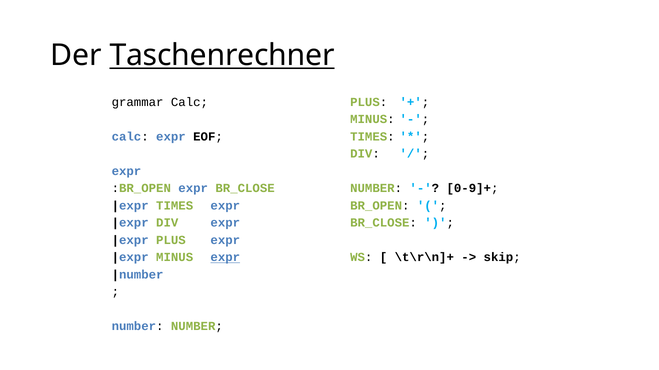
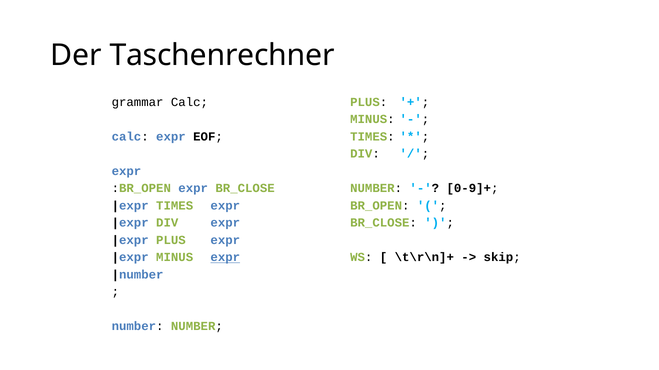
Taschenrechner underline: present -> none
